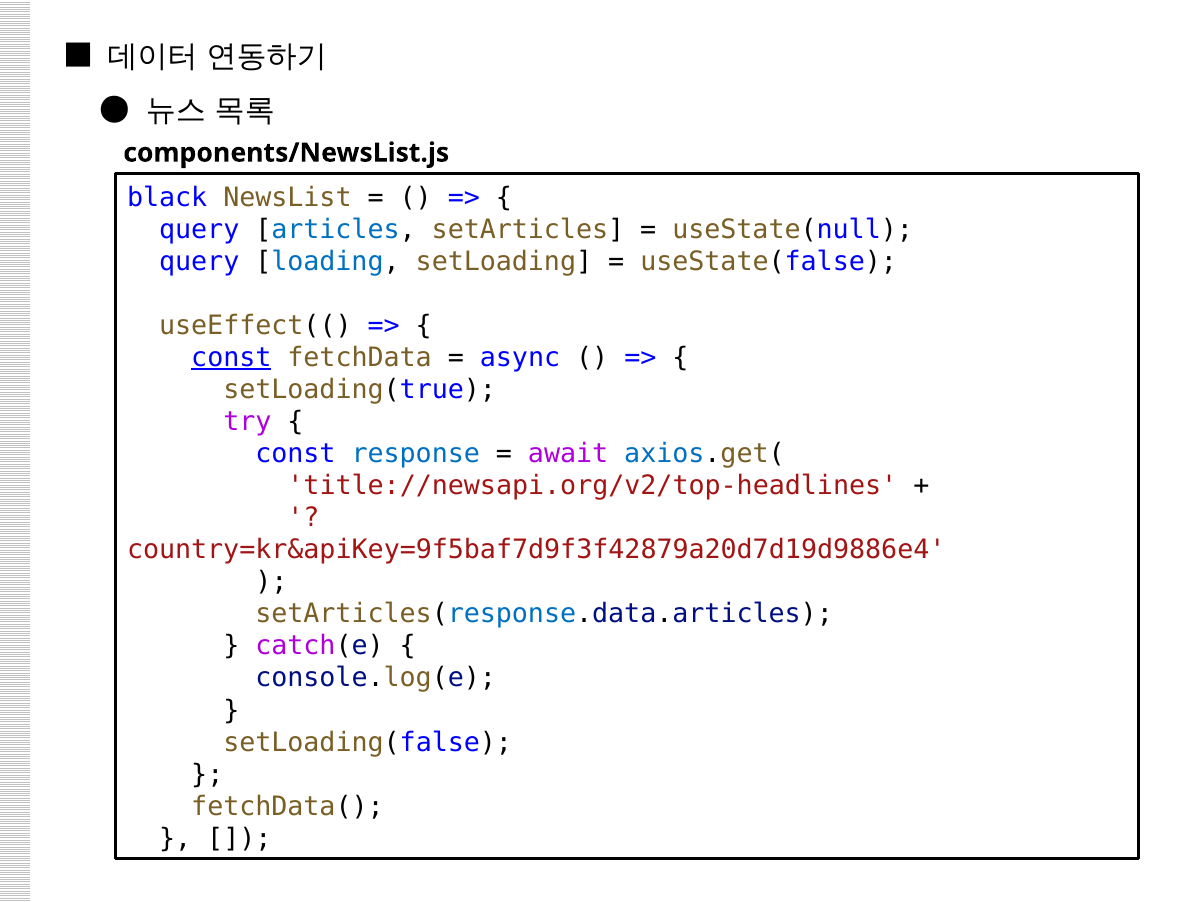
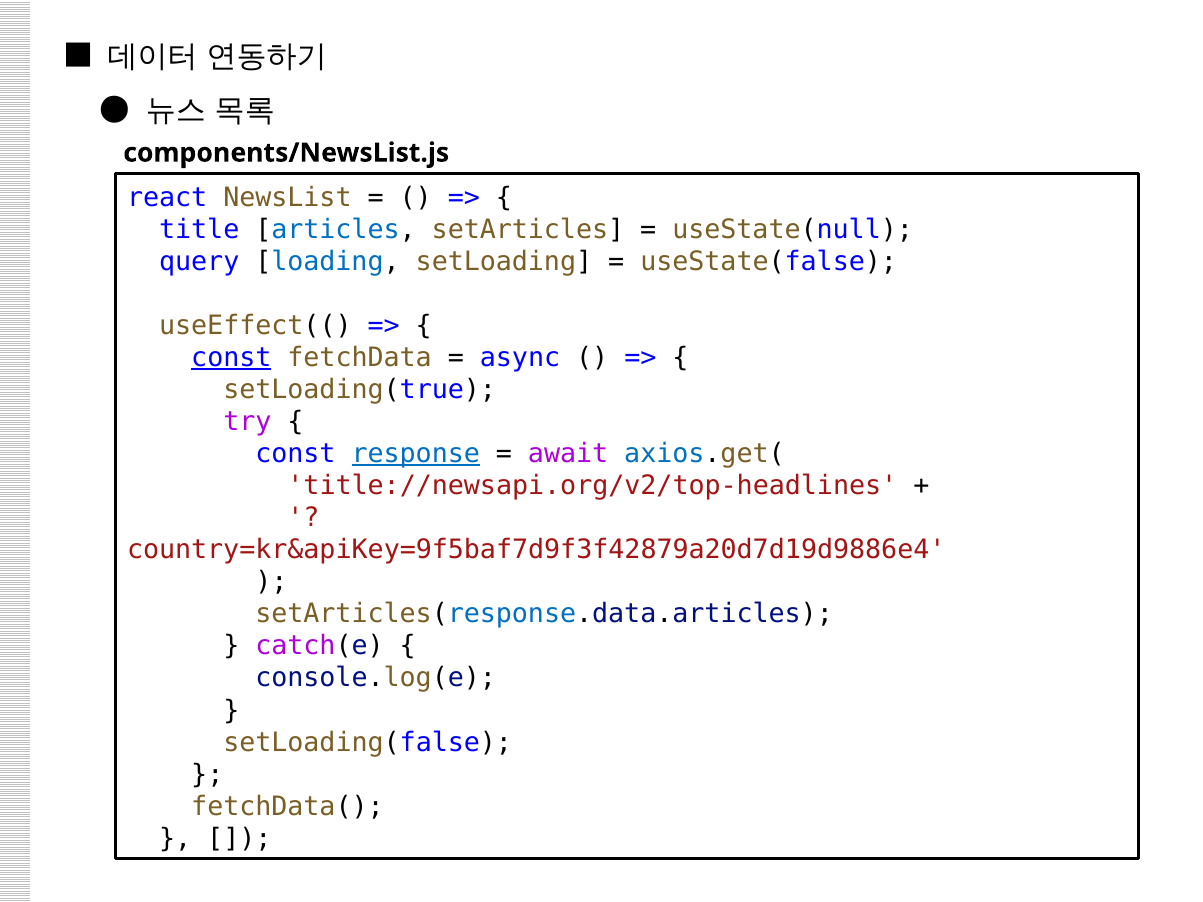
black: black -> react
query at (199, 229): query -> title
response underline: none -> present
